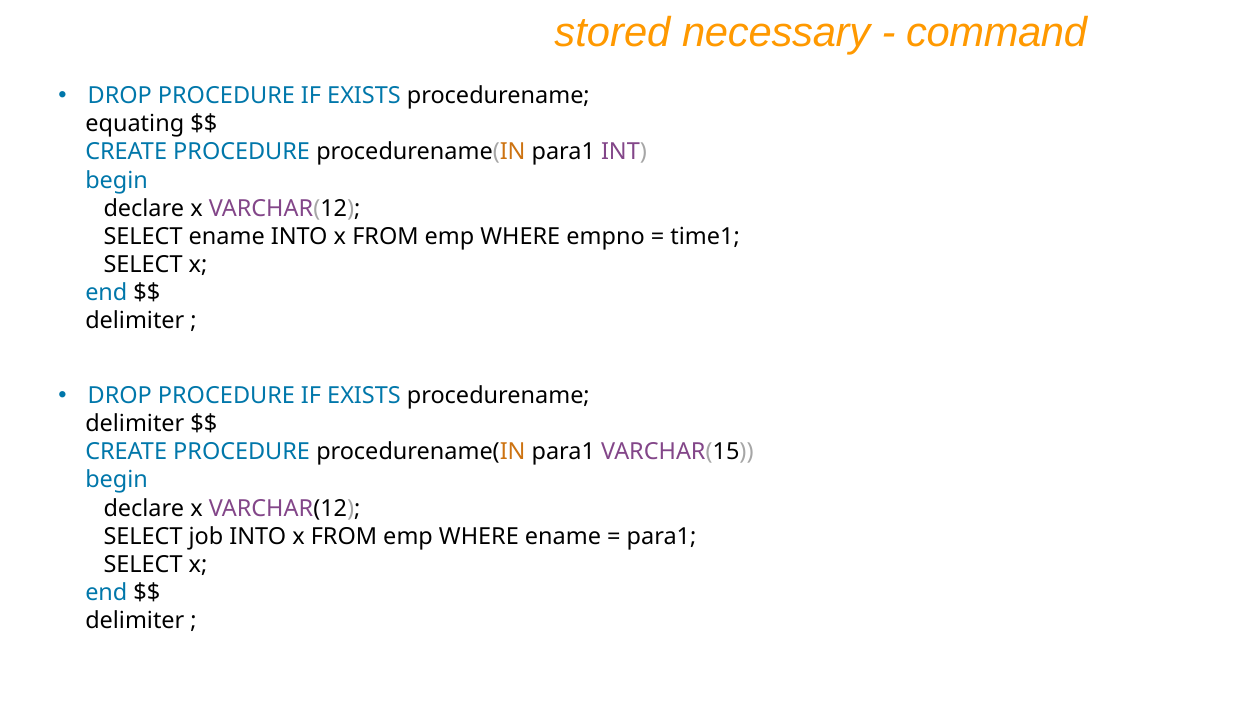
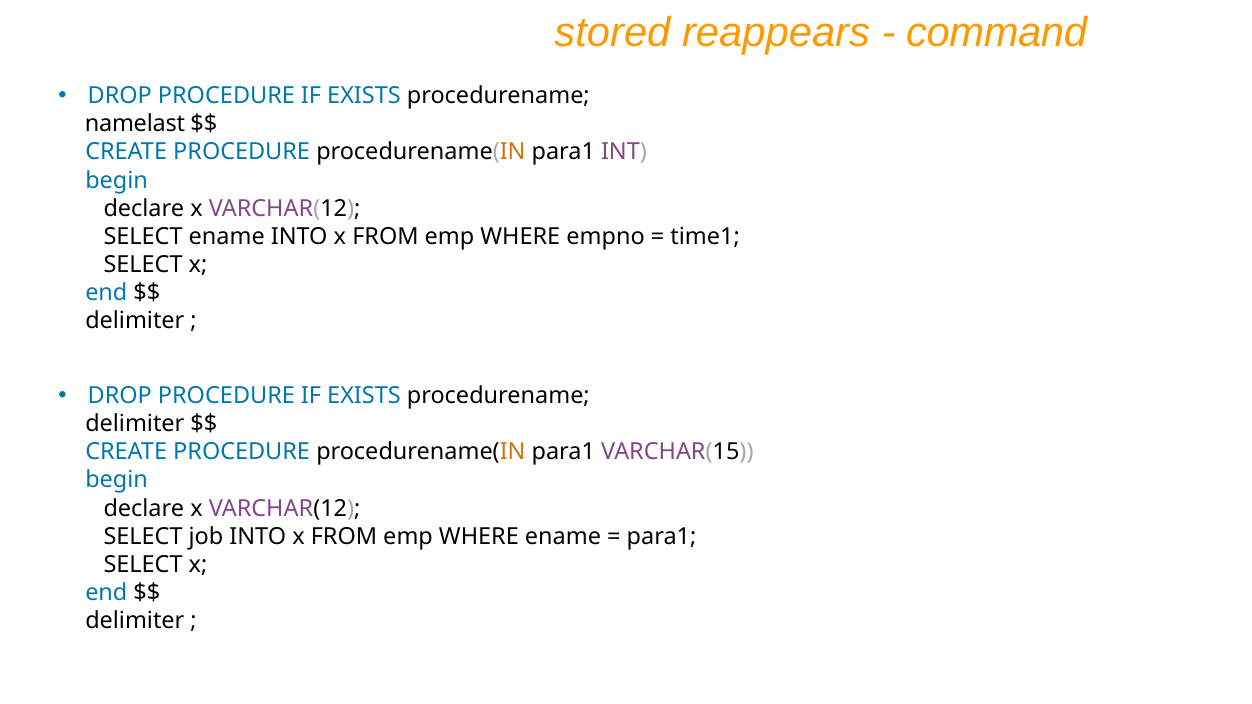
necessary: necessary -> reappears
equating: equating -> namelast
